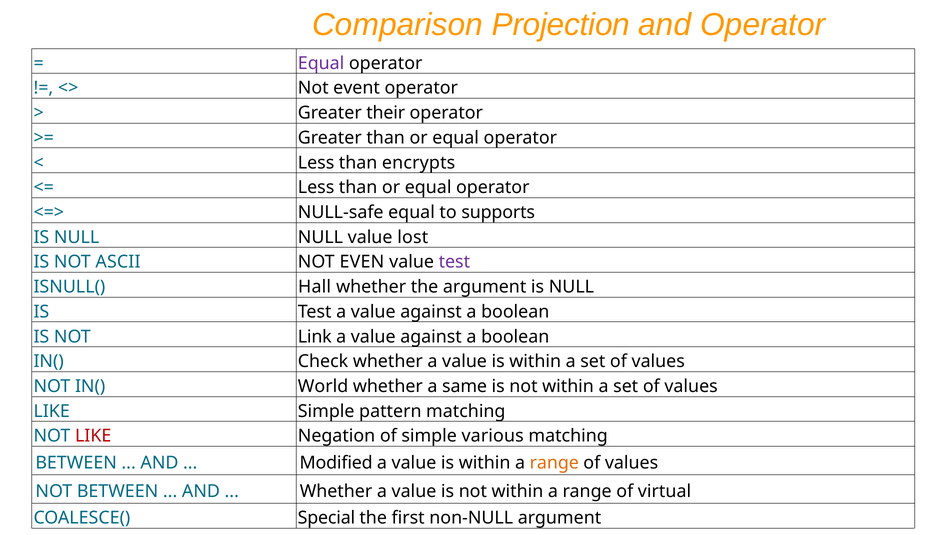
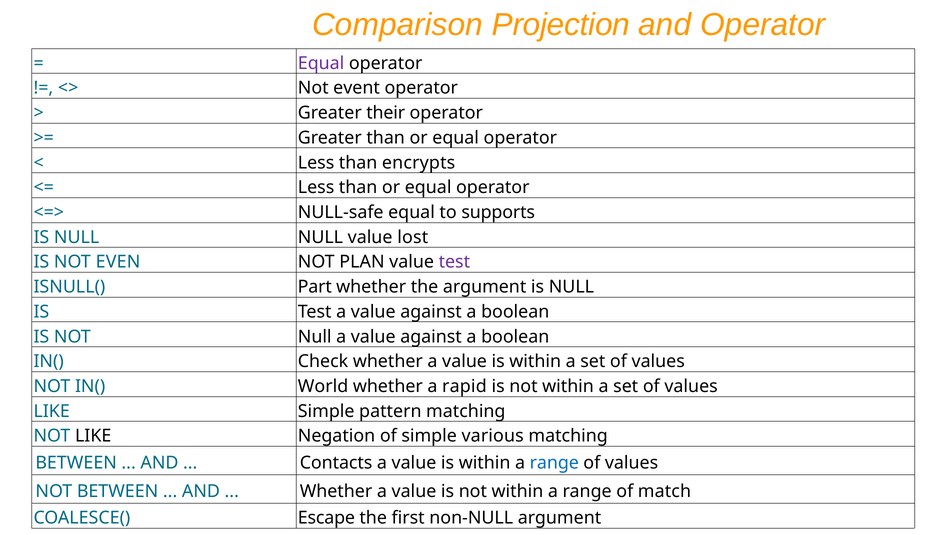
ASCII: ASCII -> EVEN
EVEN: EVEN -> PLAN
Hall: Hall -> Part
NOT Link: Link -> Null
same: same -> rapid
LIKE at (93, 436) colour: red -> black
Modified: Modified -> Contacts
range at (554, 463) colour: orange -> blue
virtual: virtual -> match
Special: Special -> Escape
